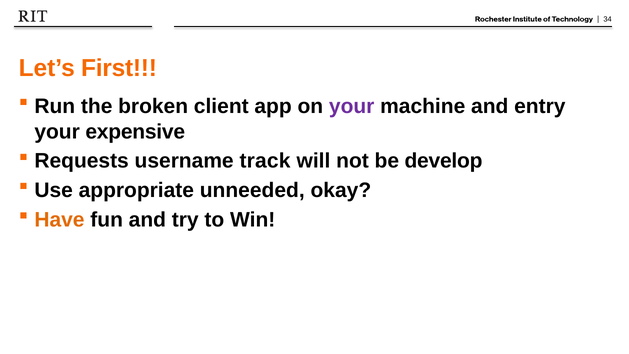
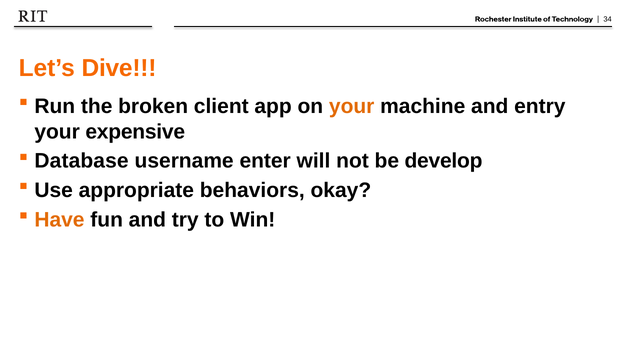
First: First -> Dive
your at (352, 106) colour: purple -> orange
Requests: Requests -> Database
track: track -> enter
unneeded: unneeded -> behaviors
